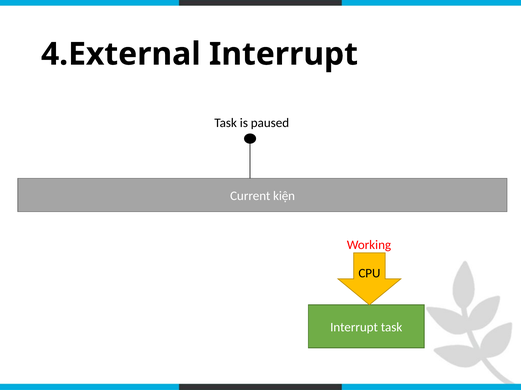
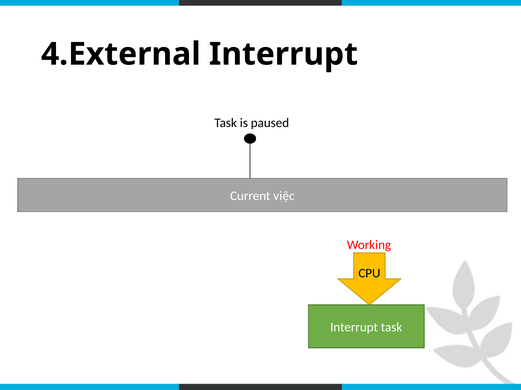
kiện: kiện -> việc
